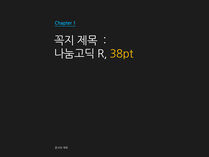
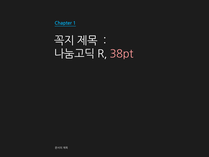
38pt colour: yellow -> pink
